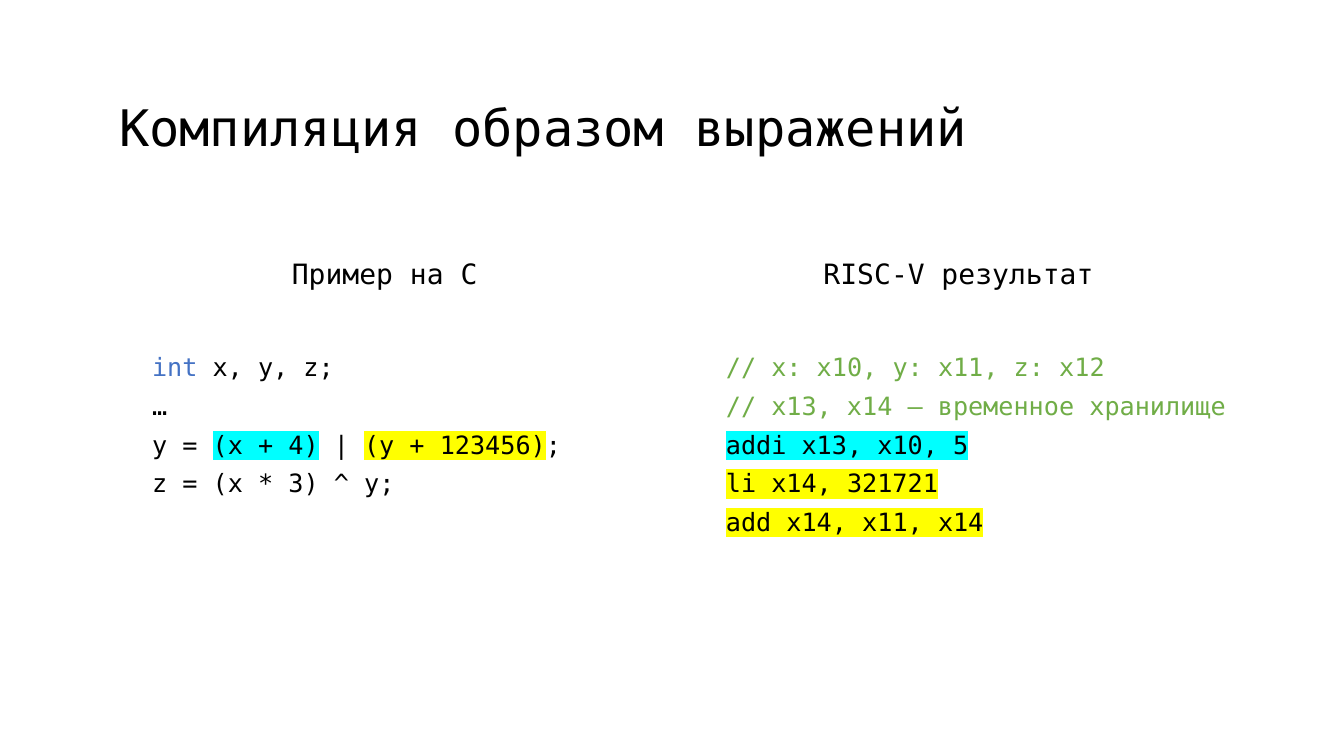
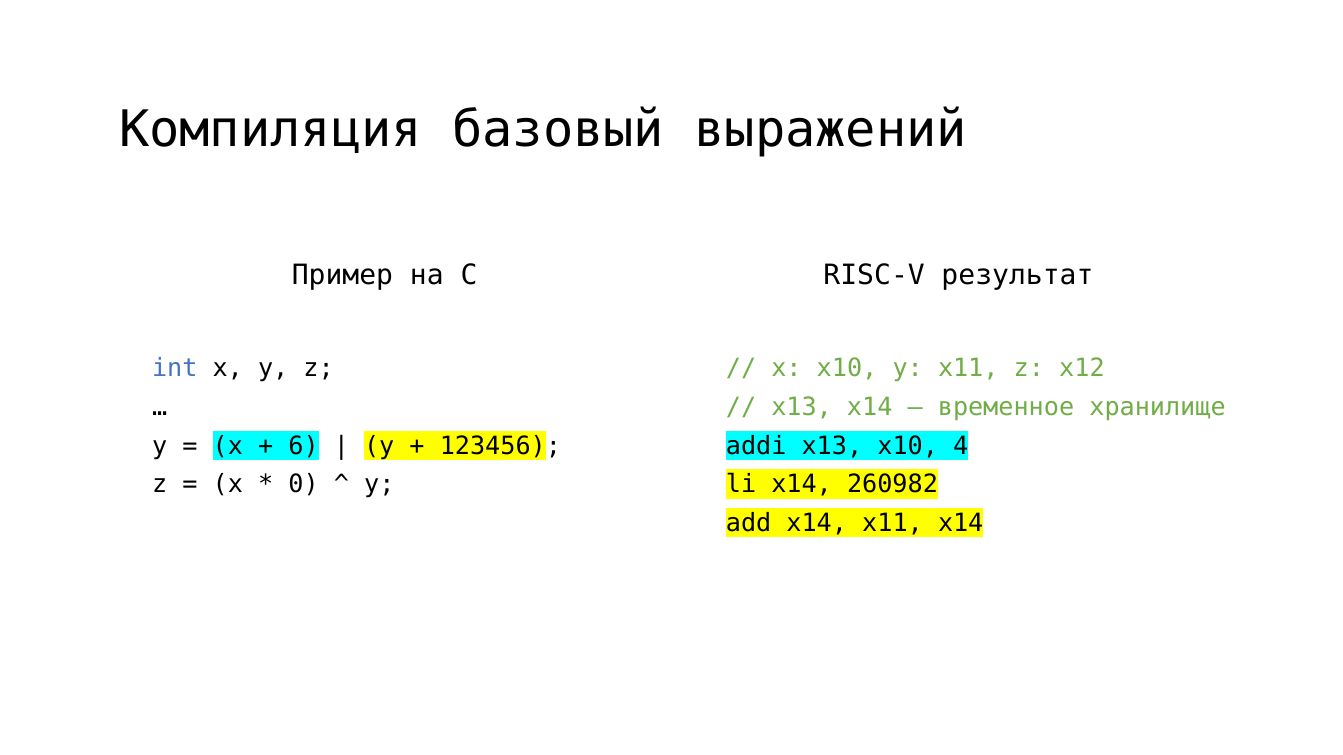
образом: образом -> базовый
4: 4 -> 6
5: 5 -> 4
3: 3 -> 0
321721: 321721 -> 260982
